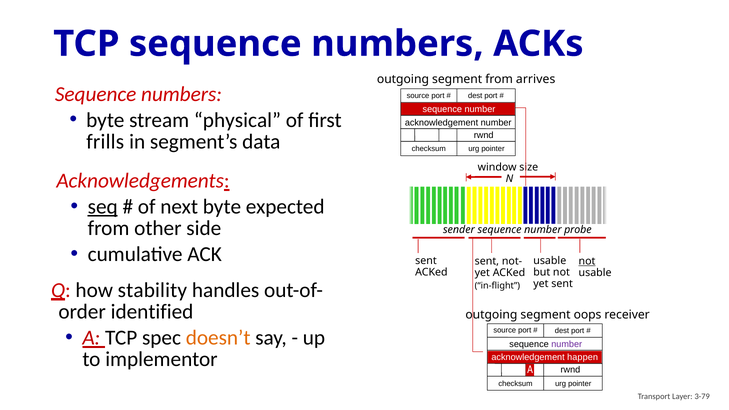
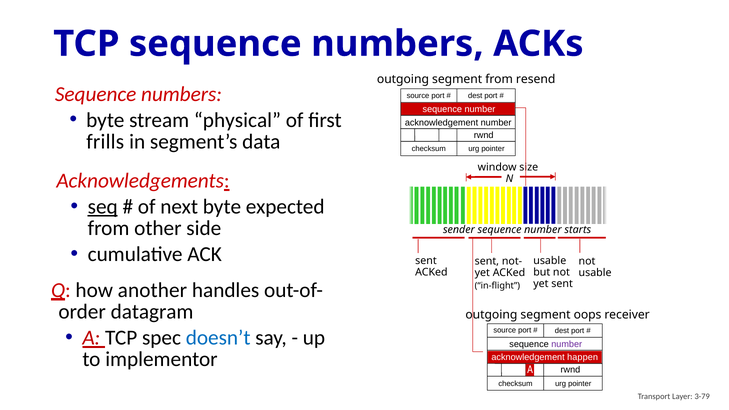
arrives: arrives -> resend
probe: probe -> starts
not at (587, 261) underline: present -> none
stability: stability -> another
identified: identified -> datagram
doesn’t colour: orange -> blue
